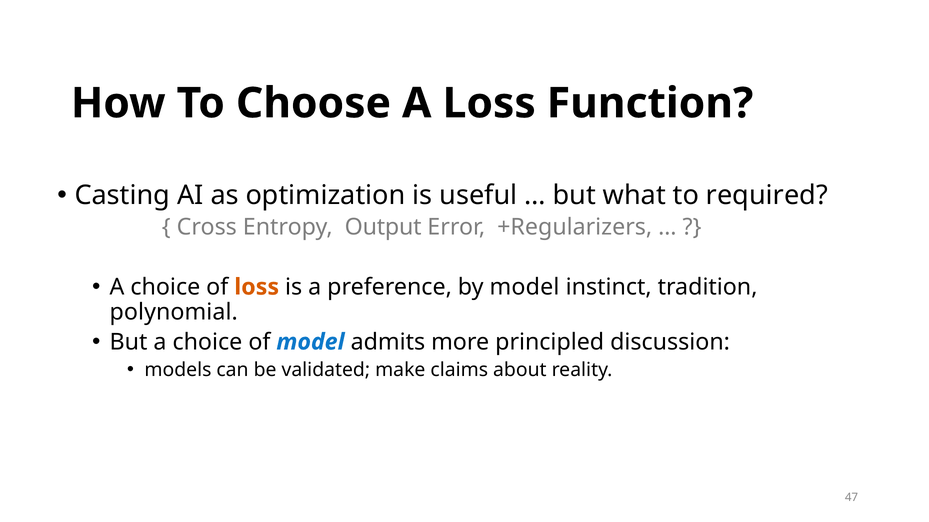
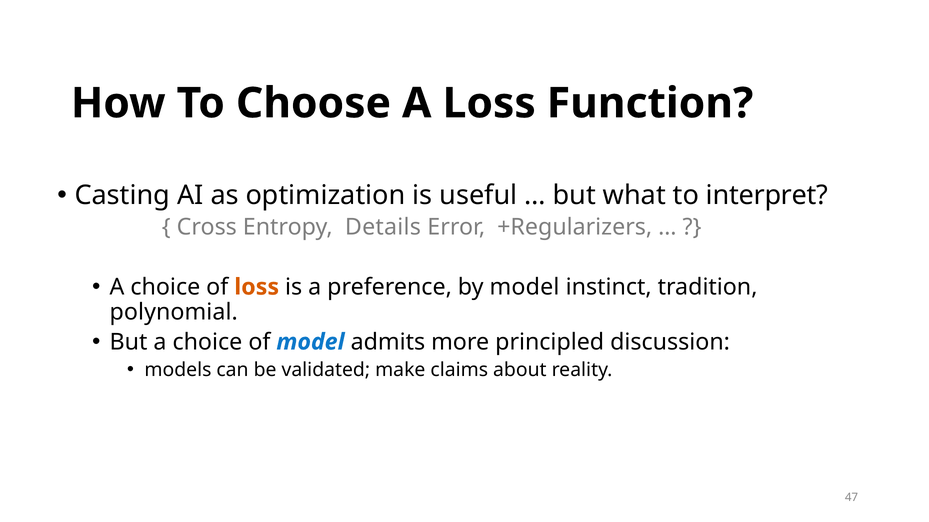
required: required -> interpret
Output: Output -> Details
